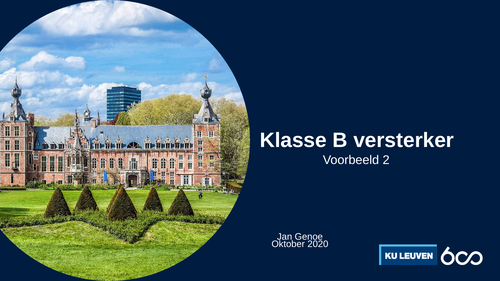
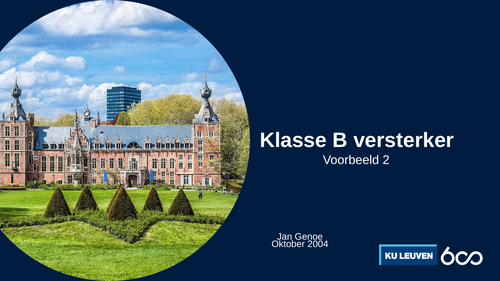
2020: 2020 -> 2004
